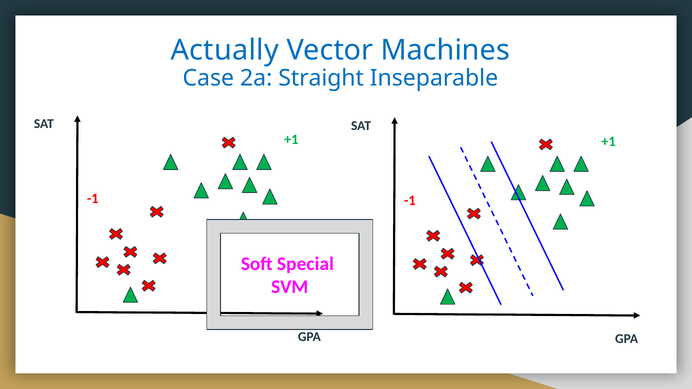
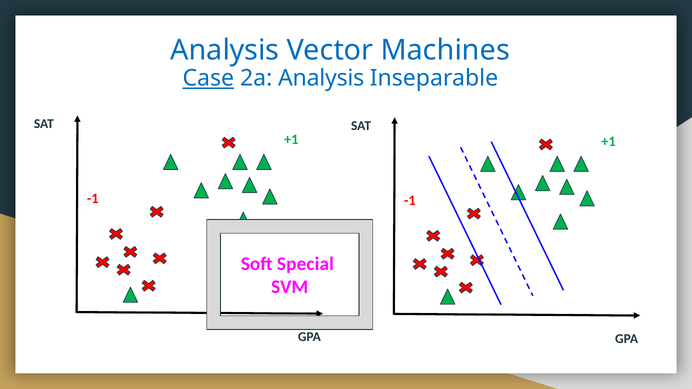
Actually at (225, 50): Actually -> Analysis
Case underline: none -> present
2a Straight: Straight -> Analysis
